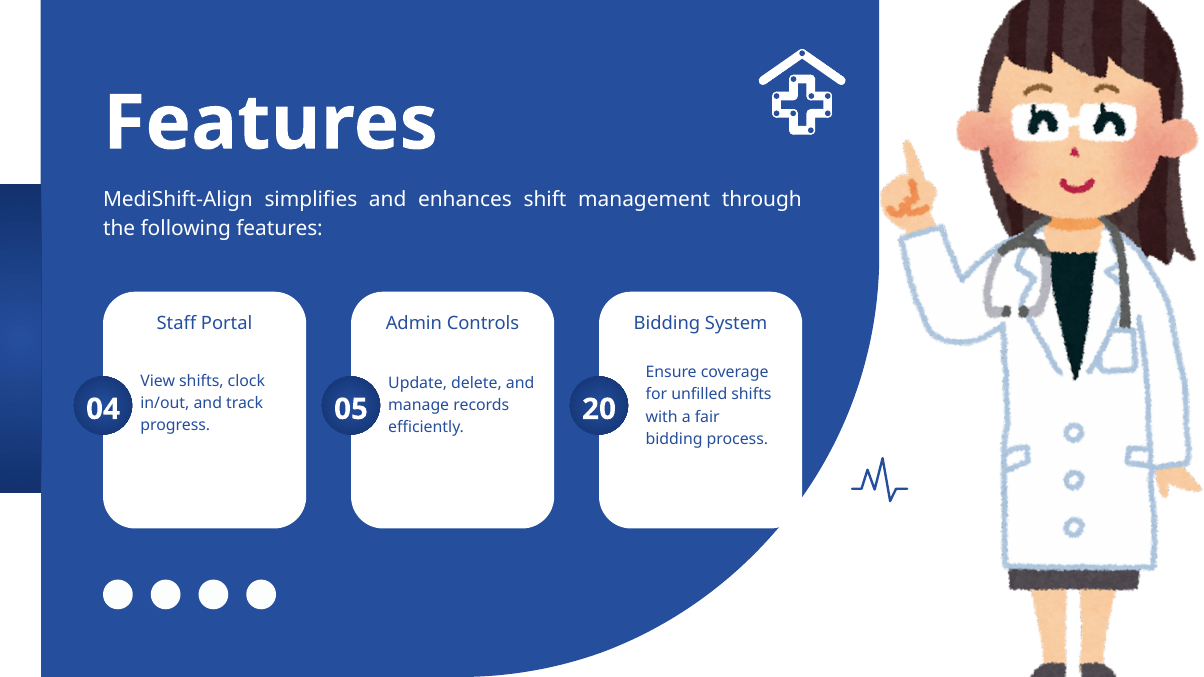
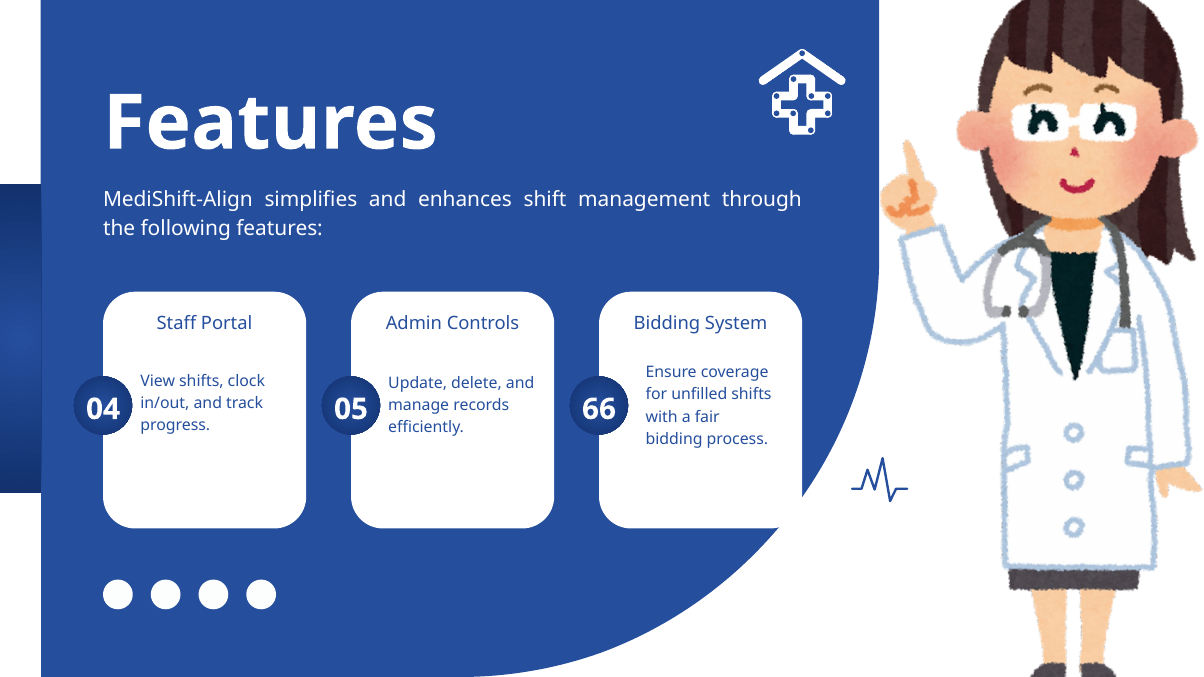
20: 20 -> 66
